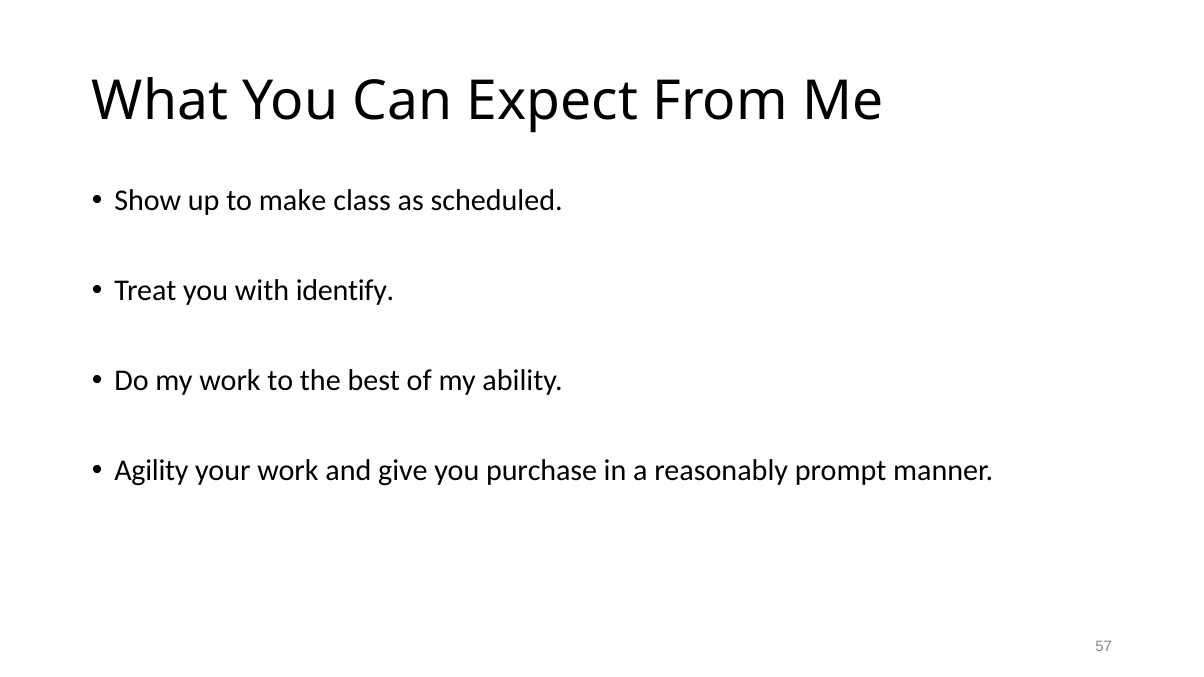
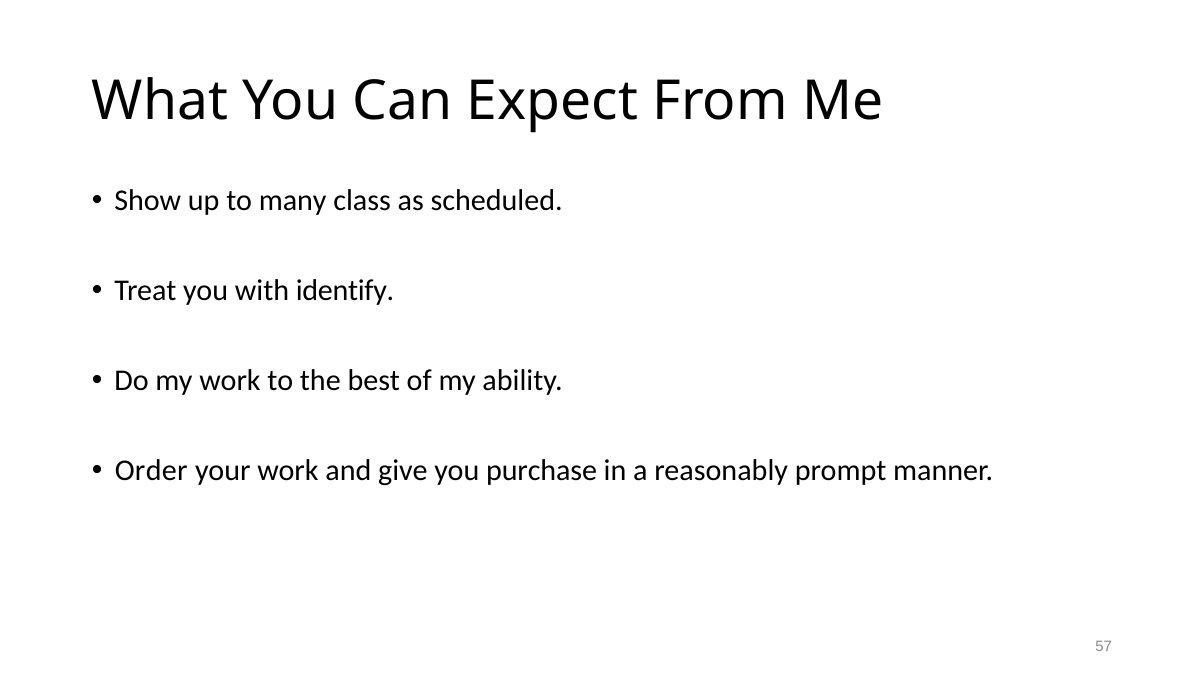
make: make -> many
Agility: Agility -> Order
